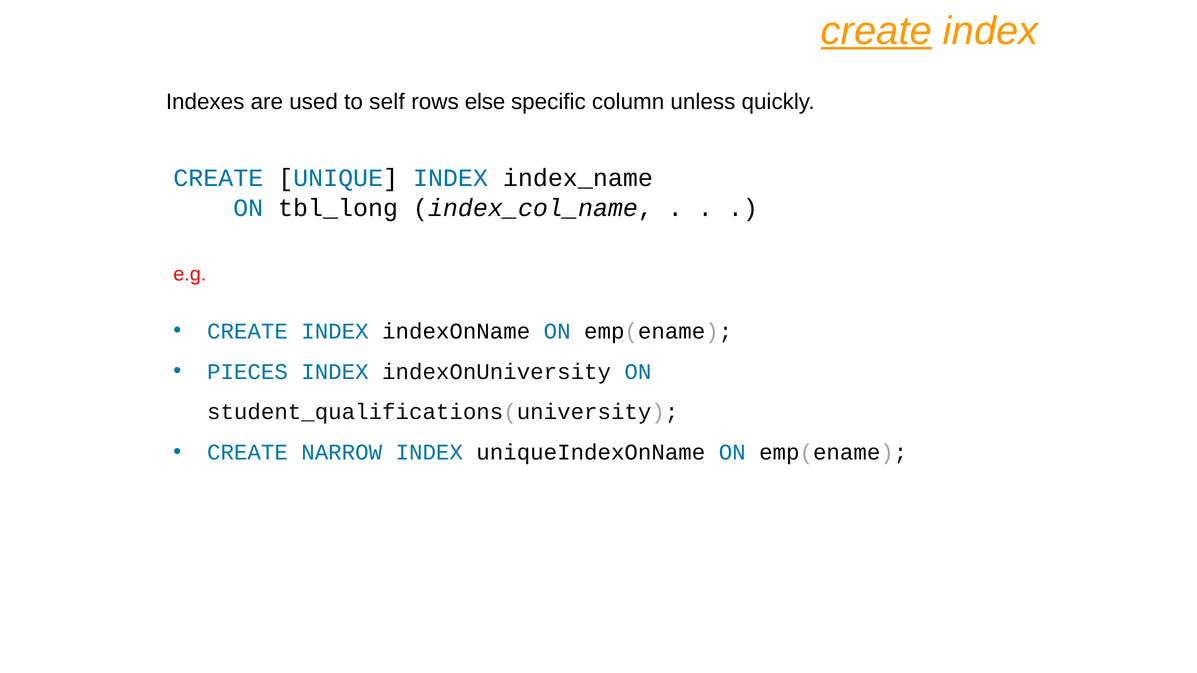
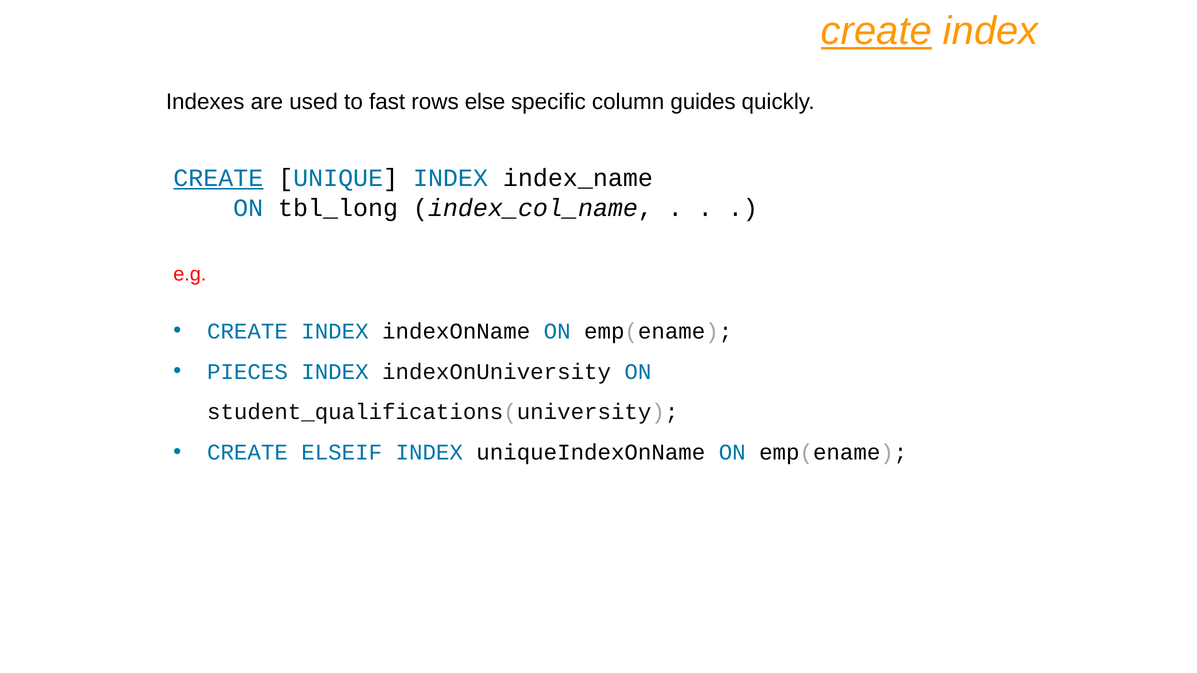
self: self -> fast
unless: unless -> guides
CREATE at (218, 178) underline: none -> present
NARROW: NARROW -> ELSEIF
